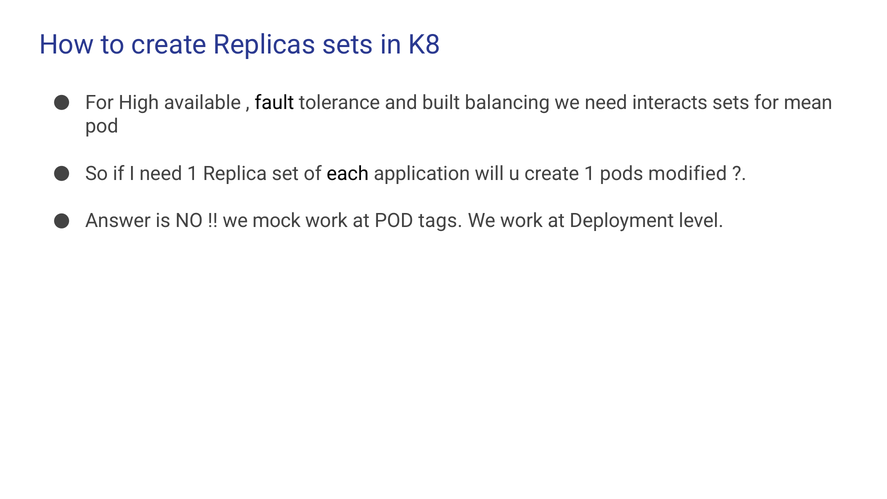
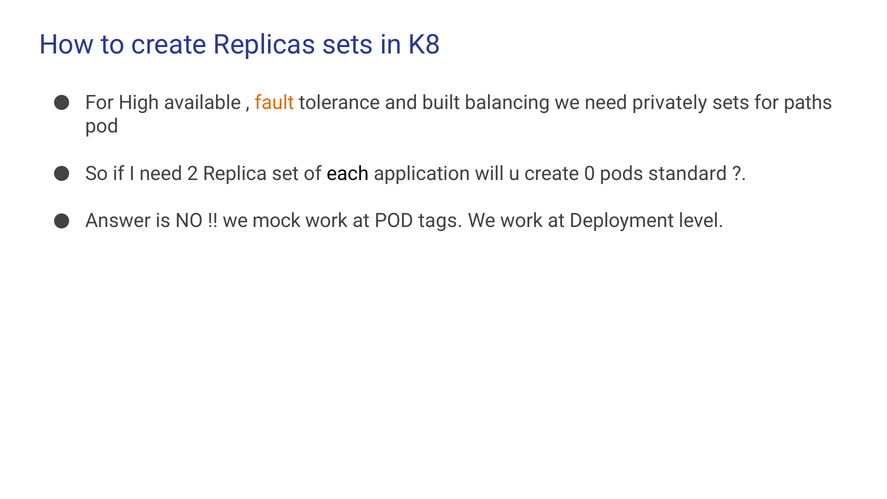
fault colour: black -> orange
interacts: interacts -> privately
mean: mean -> paths
need 1: 1 -> 2
create 1: 1 -> 0
modified: modified -> standard
